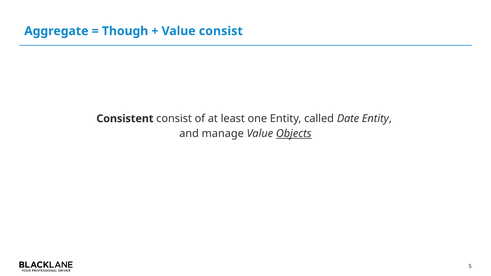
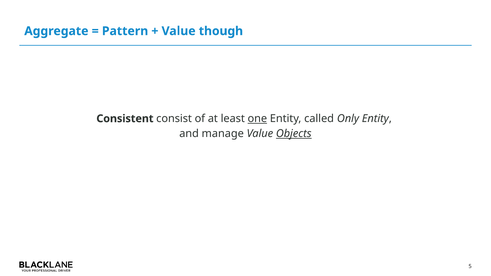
Though: Though -> Pattern
Value consist: consist -> though
one underline: none -> present
Date: Date -> Only
